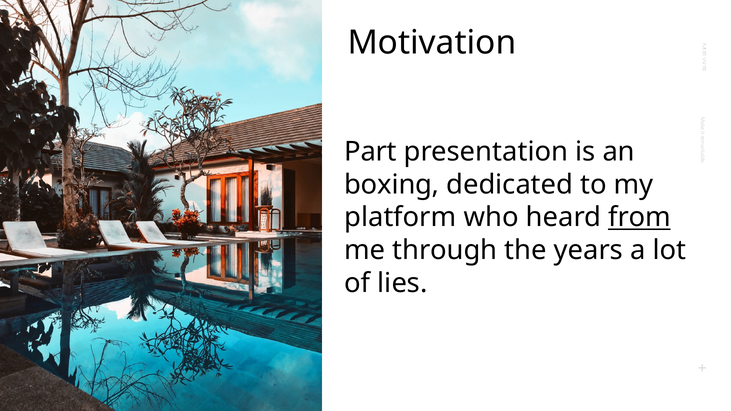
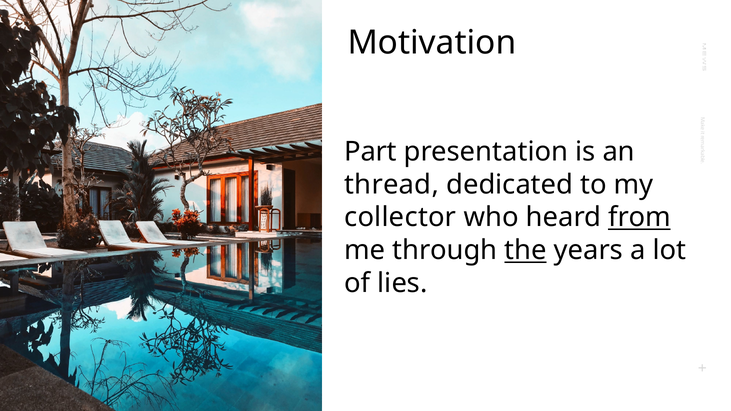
boxing: boxing -> thread
platform: platform -> collector
the underline: none -> present
